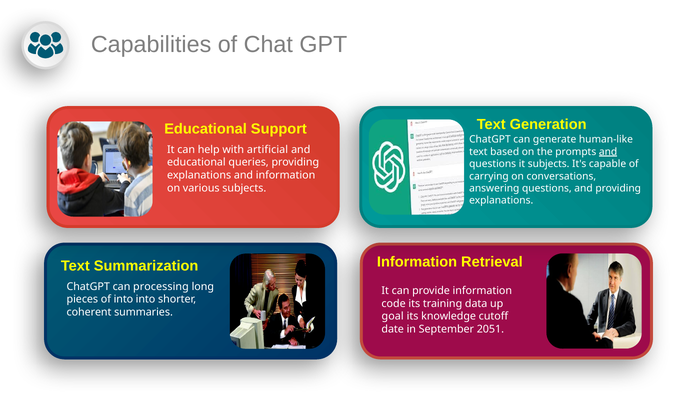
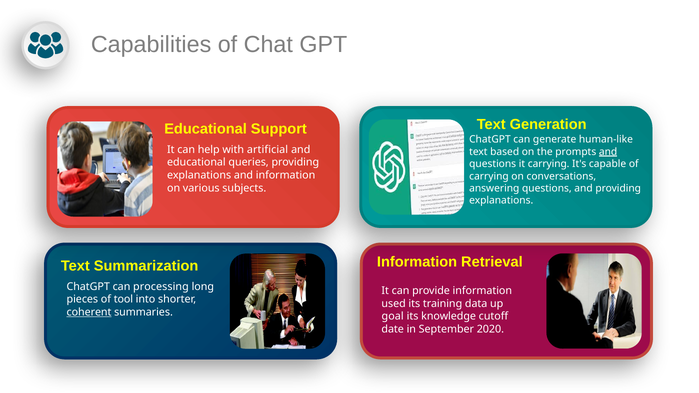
it subjects: subjects -> carrying
of into: into -> tool
code: code -> used
coherent underline: none -> present
2051: 2051 -> 2020
